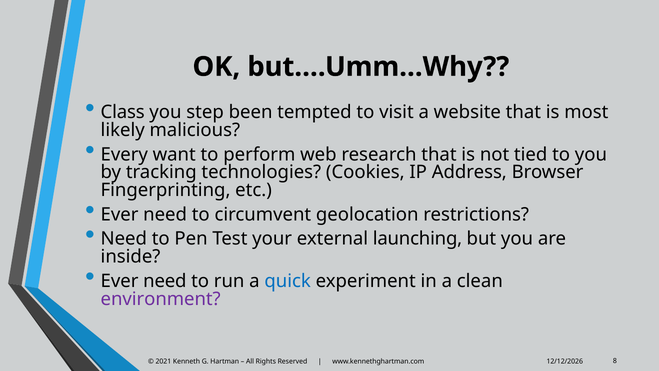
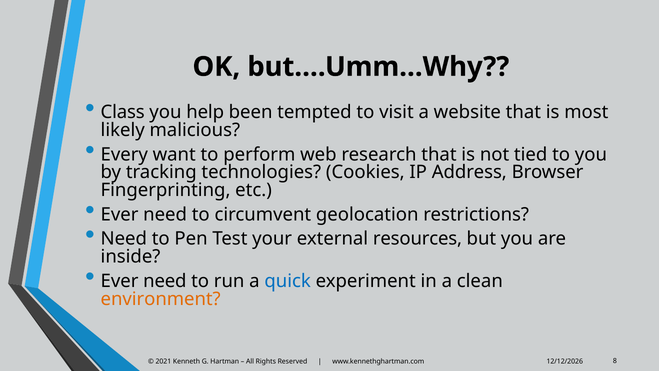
step: step -> help
launching: launching -> resources
environment colour: purple -> orange
